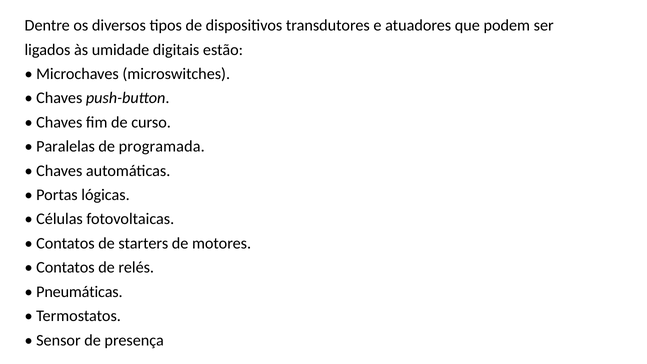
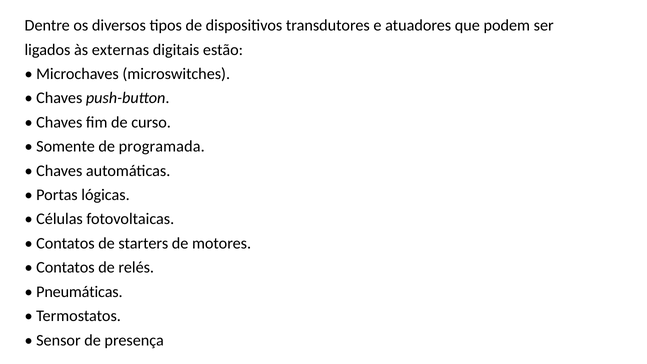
umidade: umidade -> externas
Paralelas: Paralelas -> Somente
